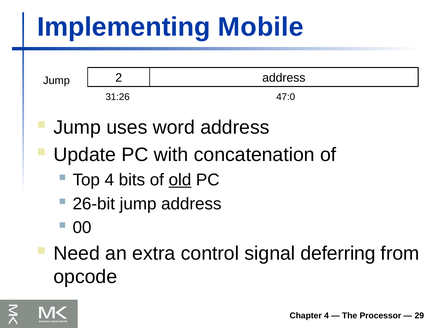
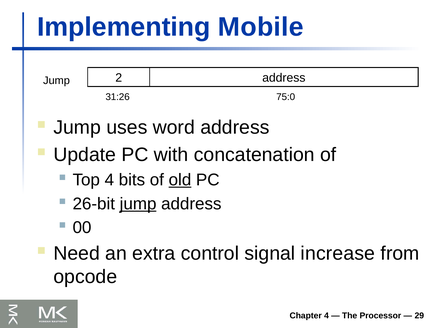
47:0: 47:0 -> 75:0
jump at (138, 204) underline: none -> present
deferring: deferring -> increase
